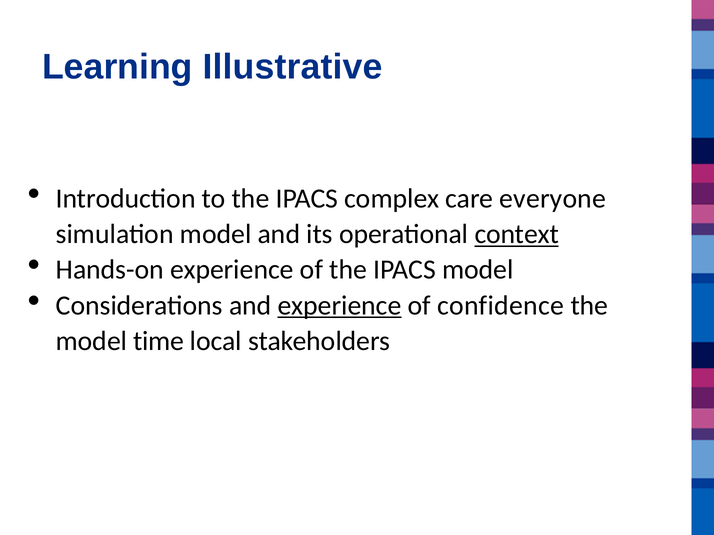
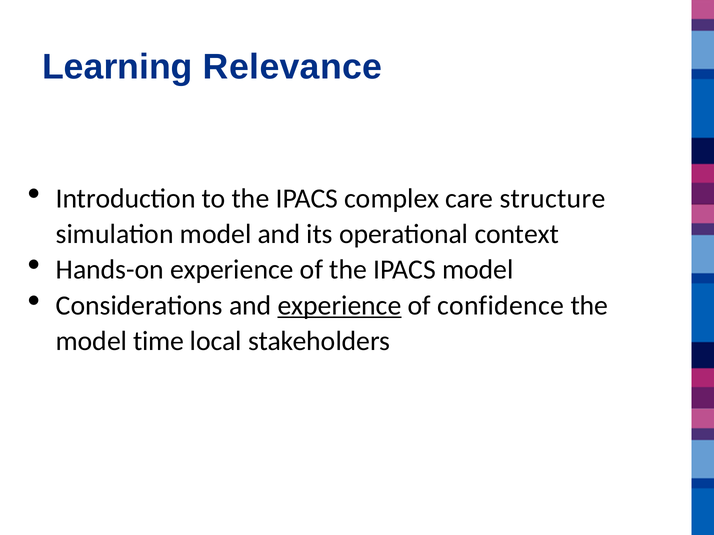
Illustrative: Illustrative -> Relevance
everyone: everyone -> structure
context underline: present -> none
